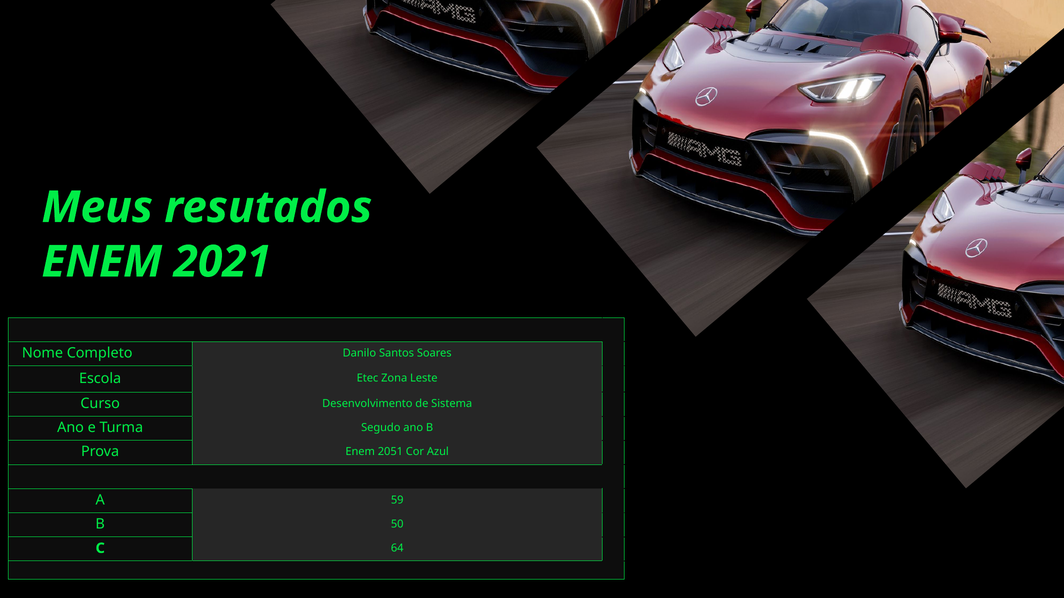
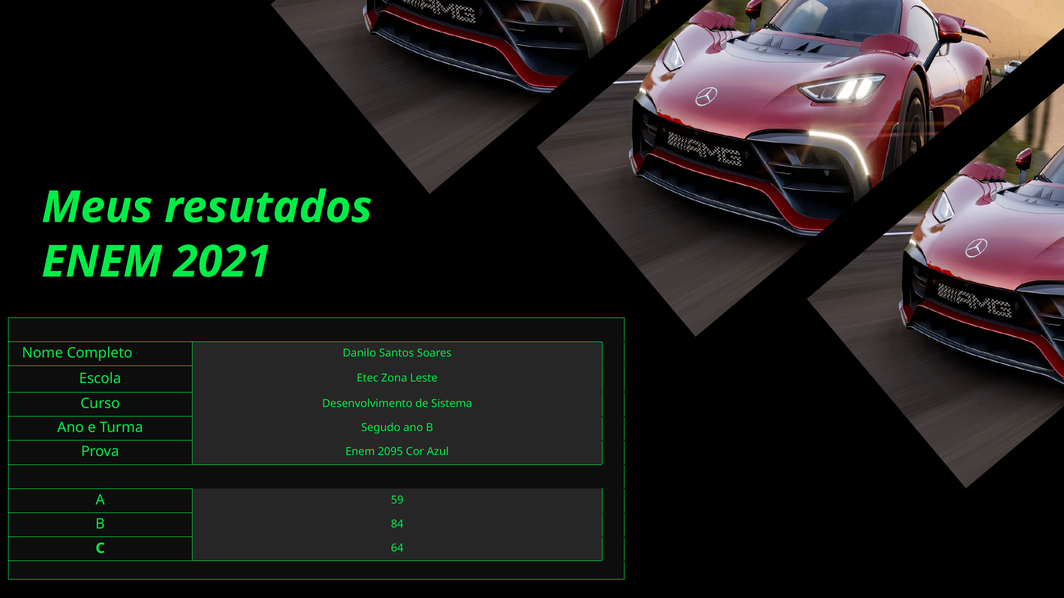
2051: 2051 -> 2095
50: 50 -> 84
